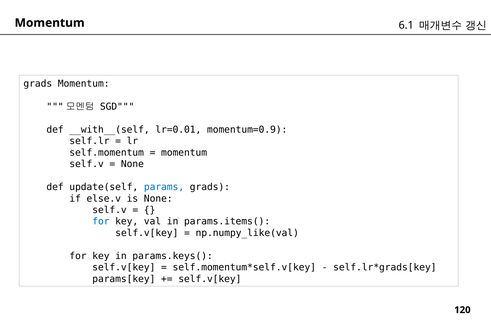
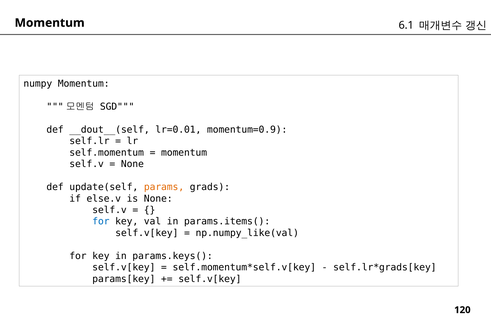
grads at (38, 84): grads -> numpy
__with__(self: __with__(self -> __dout__(self
params colour: blue -> orange
